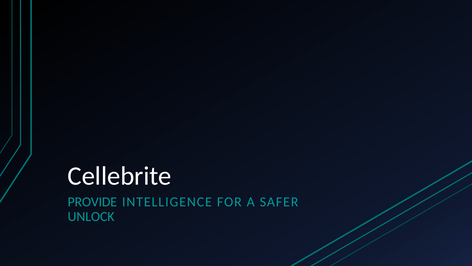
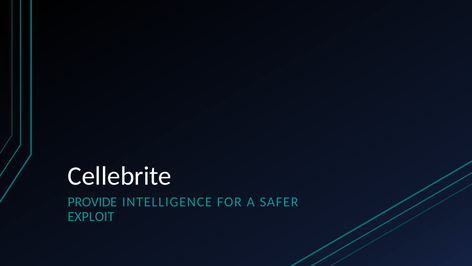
UNLOCK: UNLOCK -> EXPLOIT
